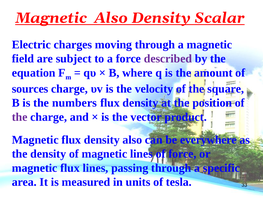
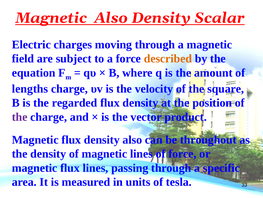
described colour: purple -> orange
sources: sources -> lengths
numbers: numbers -> regarded
everywhere: everywhere -> throughout
